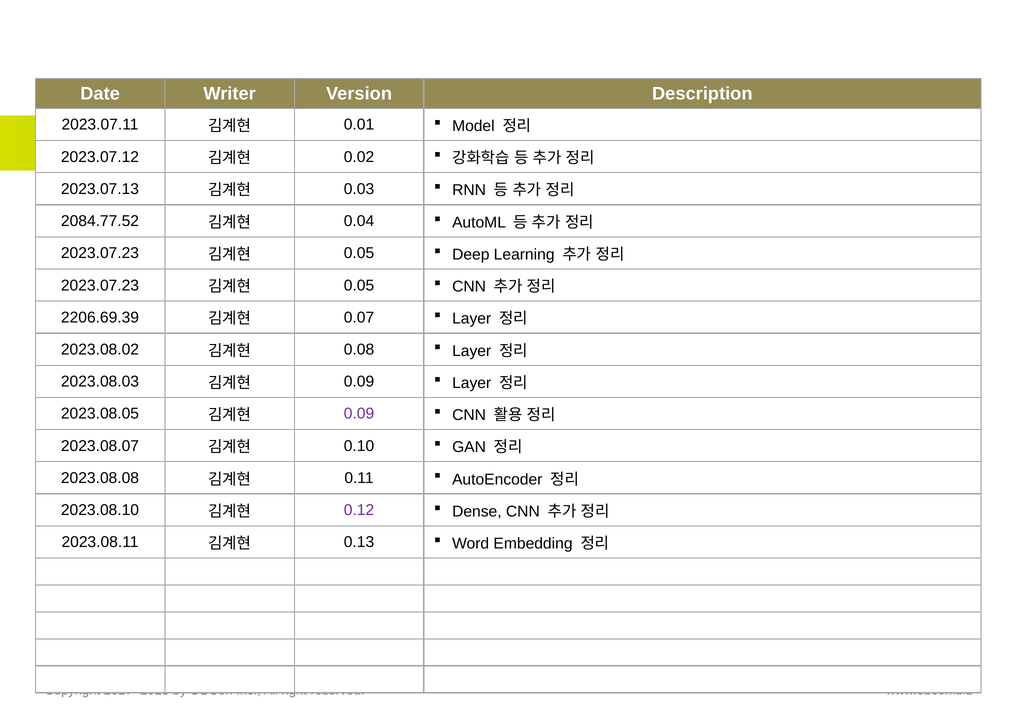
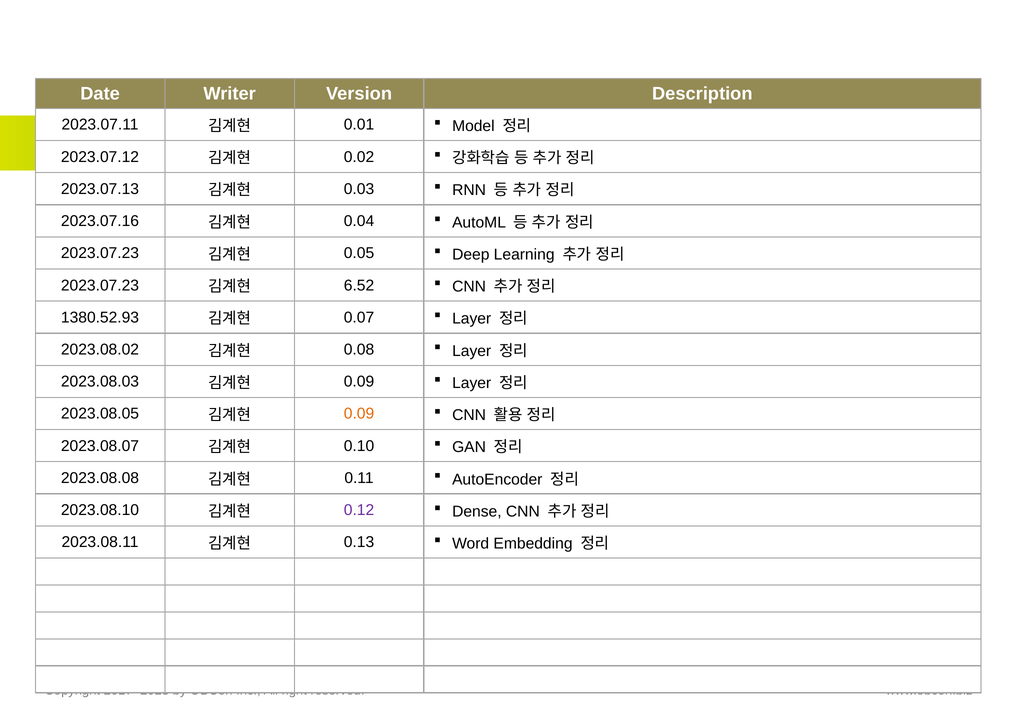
2084.77.52: 2084.77.52 -> 2023.07.16
0.05 at (359, 285): 0.05 -> 6.52
2206.69.39: 2206.69.39 -> 1380.52.93
0.09 at (359, 414) colour: purple -> orange
